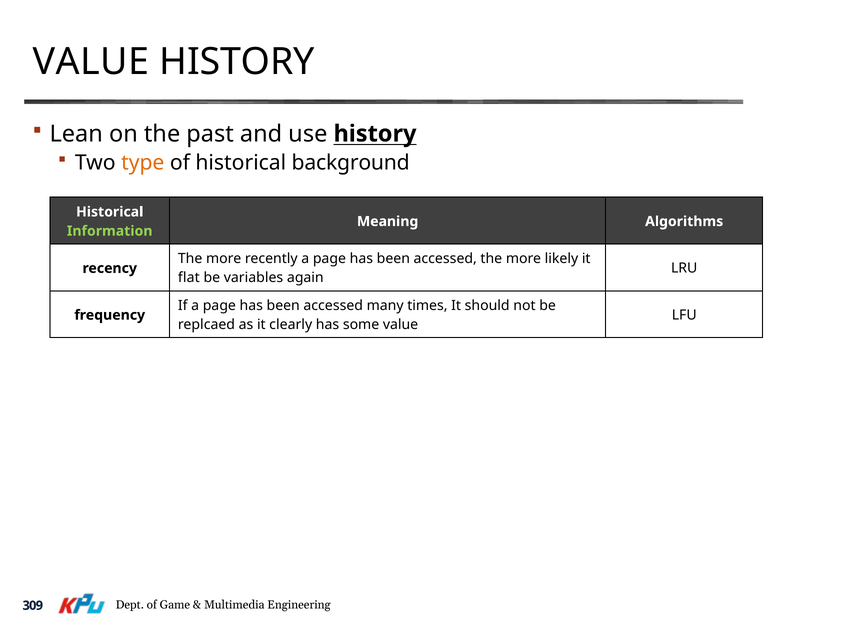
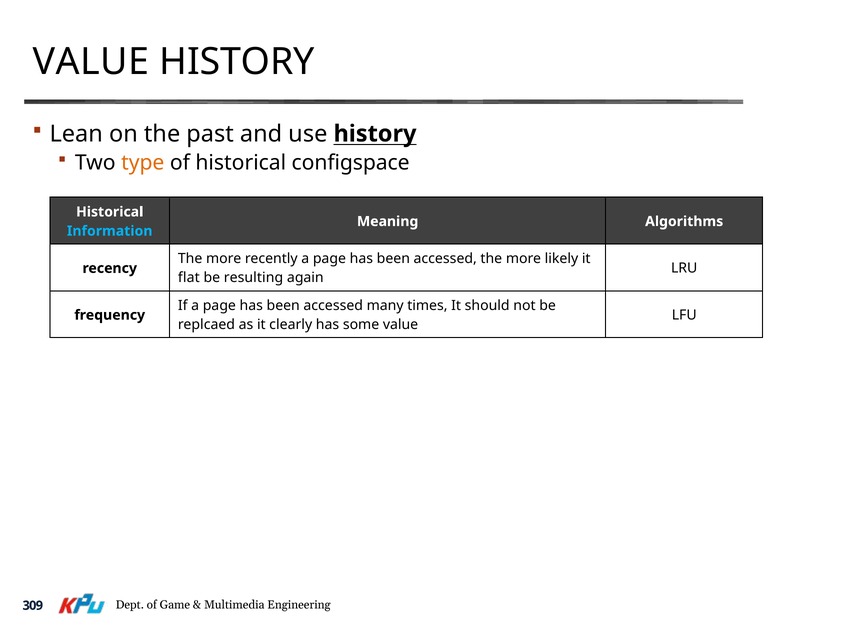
background: background -> configspace
Information colour: light green -> light blue
variables: variables -> resulting
